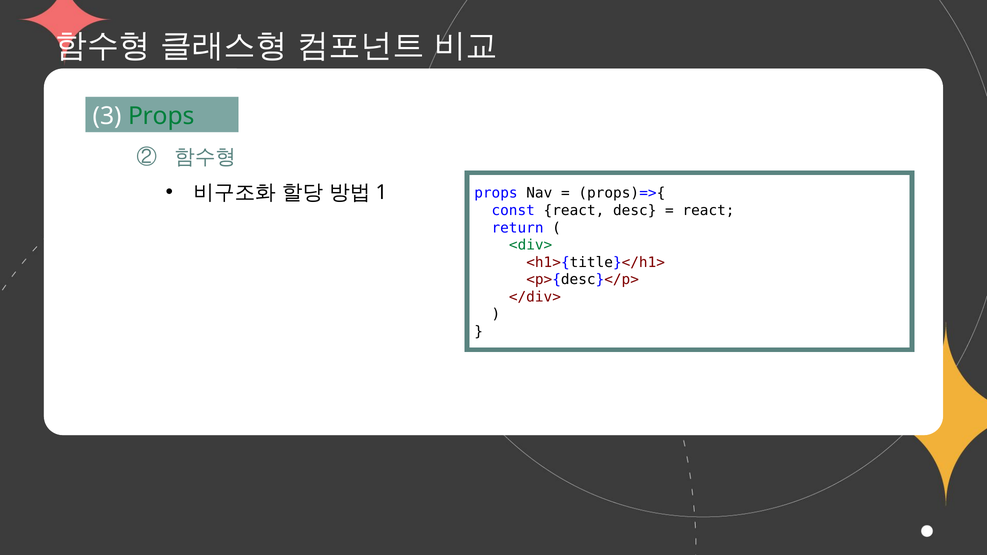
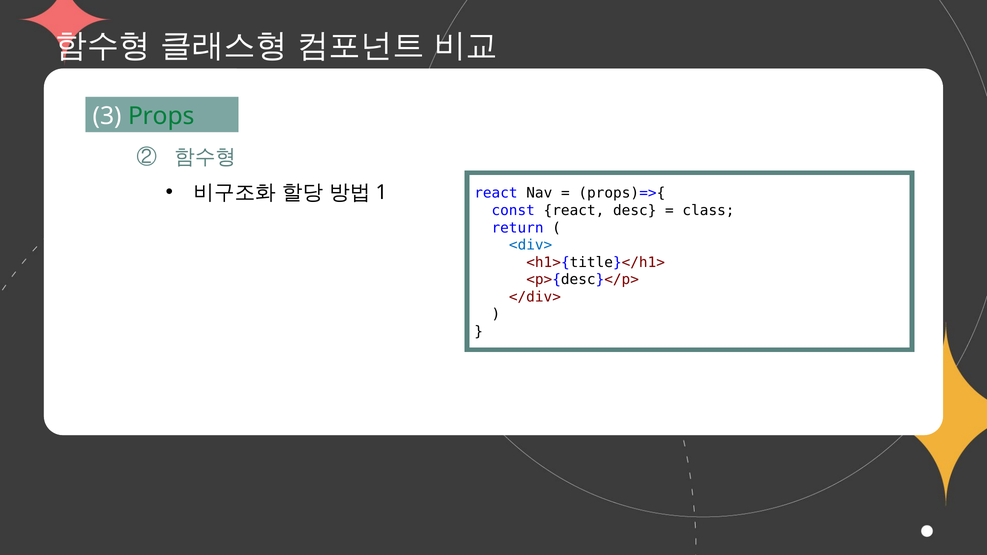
props at (496, 193): props -> react
react at (709, 211): react -> class
<div> colour: green -> blue
